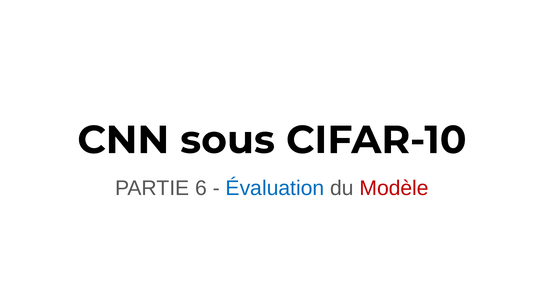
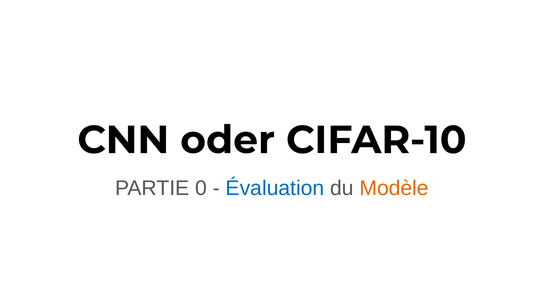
sous: sous -> oder
6: 6 -> 0
Modèle colour: red -> orange
